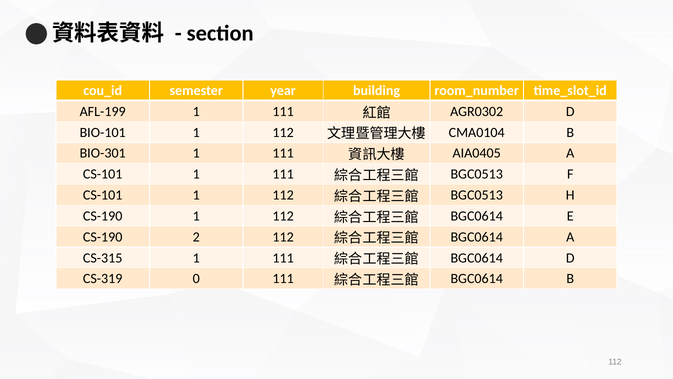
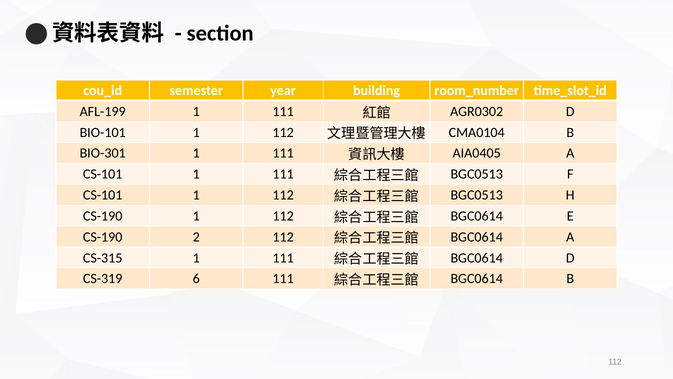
0: 0 -> 6
